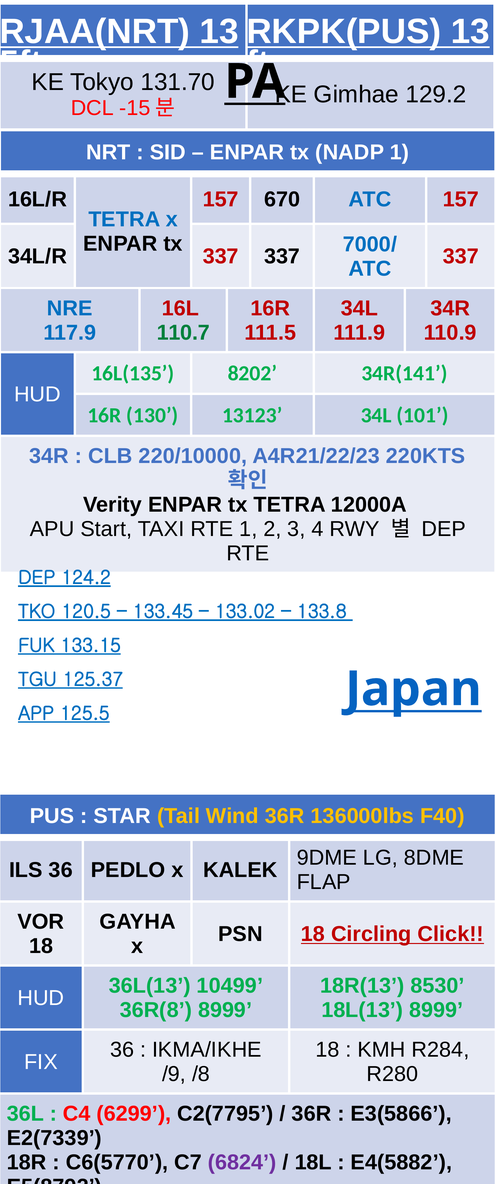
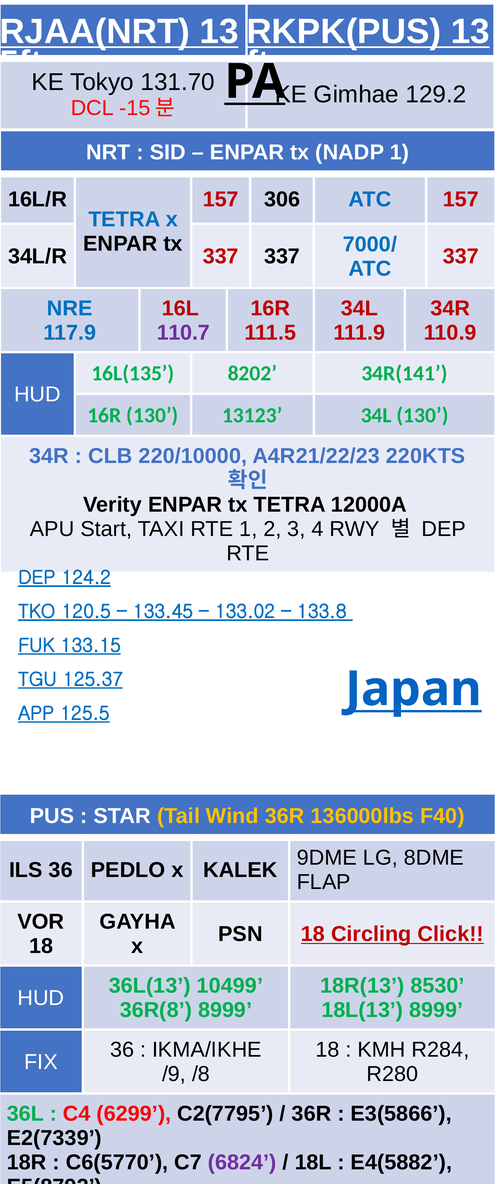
670: 670 -> 306
110.7 colour: green -> purple
34L 101: 101 -> 130
